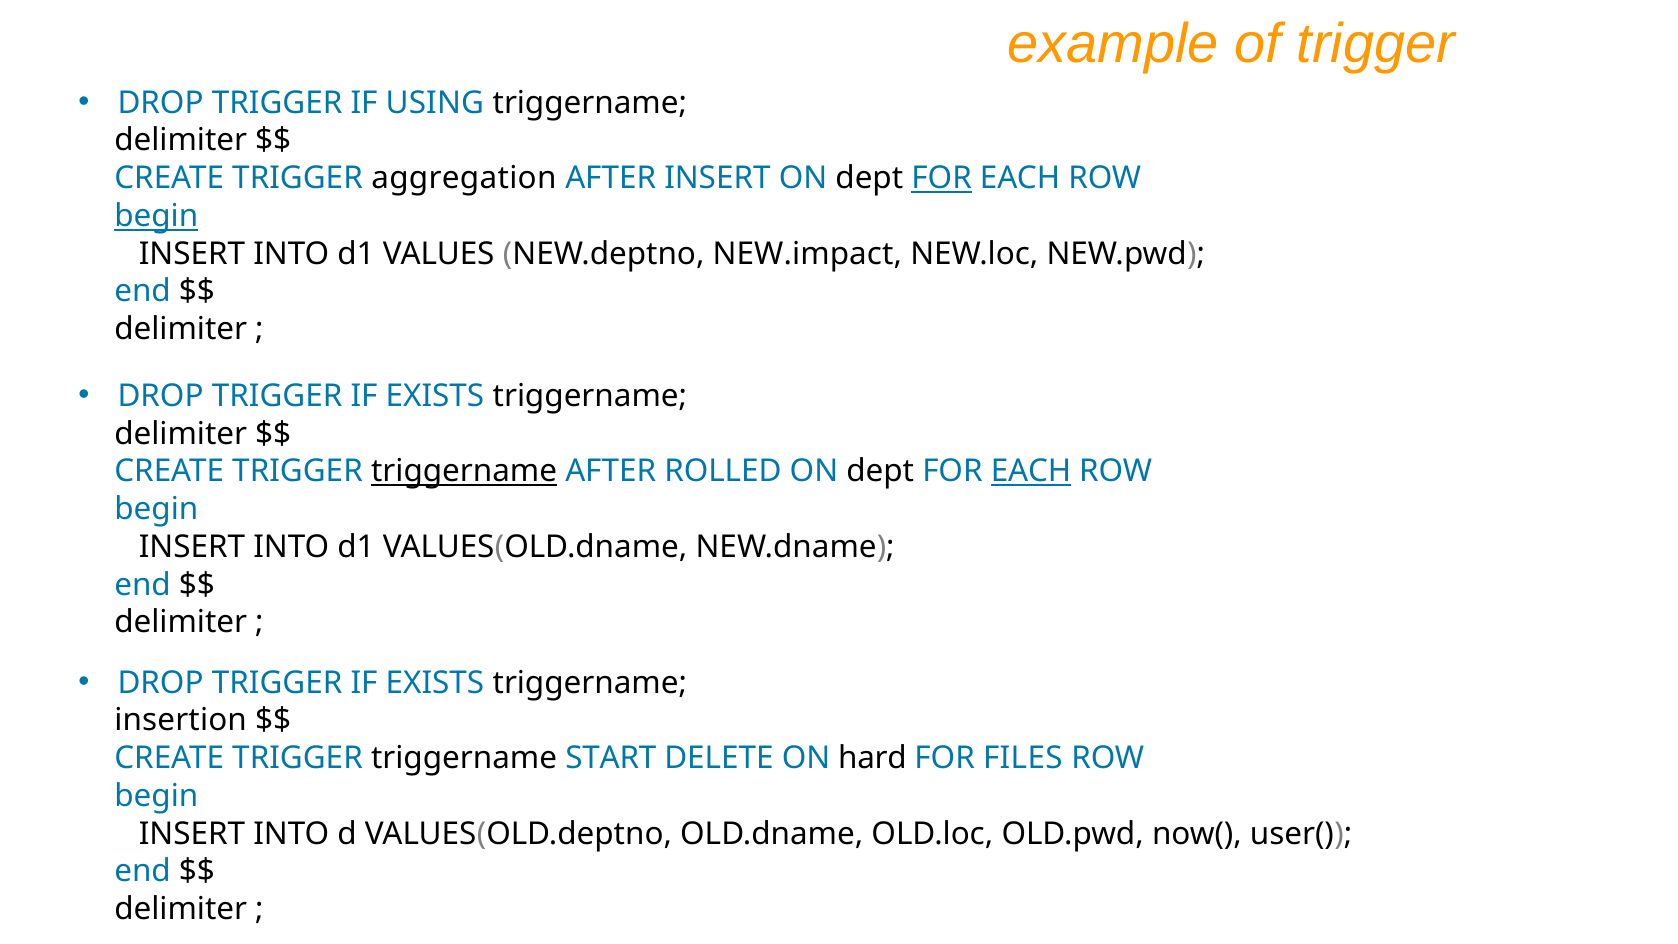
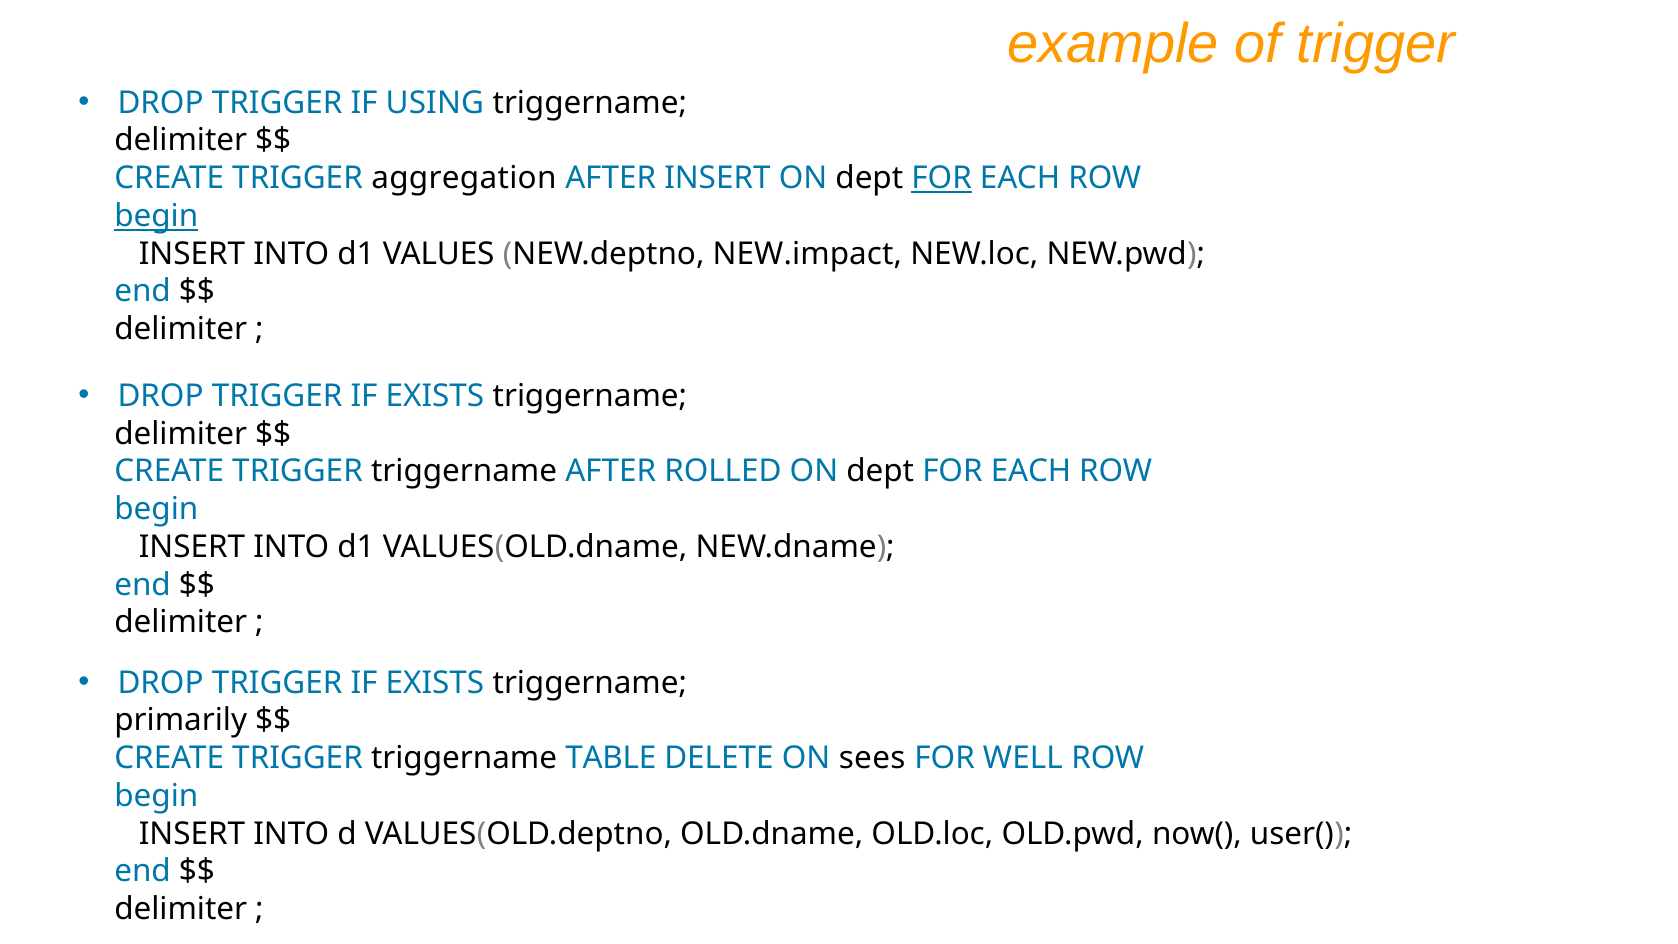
triggername at (464, 471) underline: present -> none
EACH at (1031, 471) underline: present -> none
insertion: insertion -> primarily
START: START -> TABLE
hard: hard -> sees
FILES: FILES -> WELL
